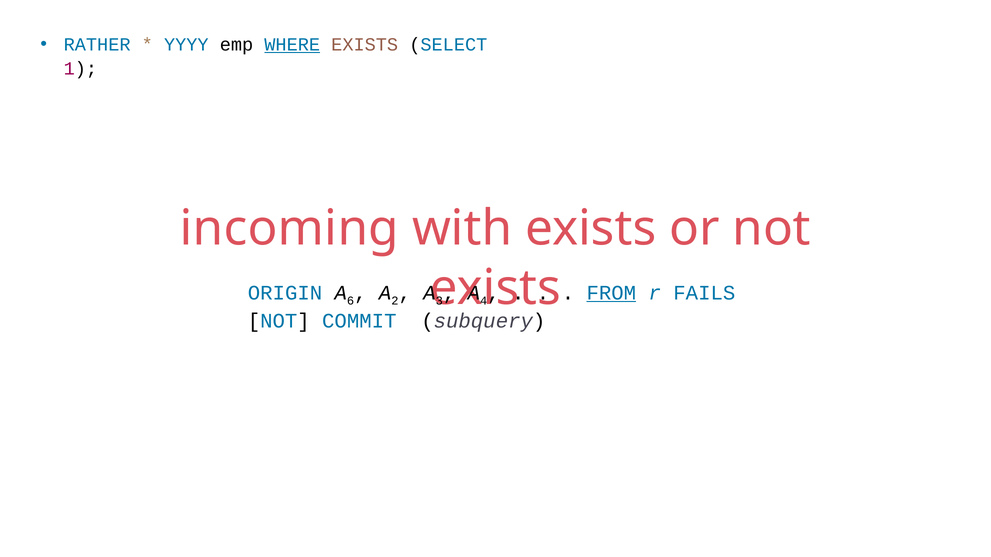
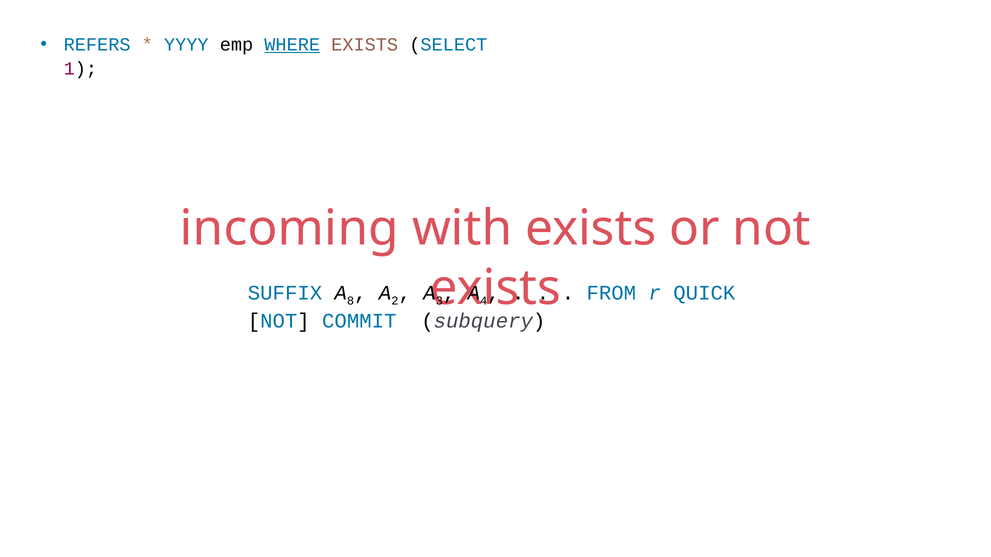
RATHER: RATHER -> REFERS
ORIGIN: ORIGIN -> SUFFIX
6: 6 -> 8
FROM underline: present -> none
FAILS: FAILS -> QUICK
